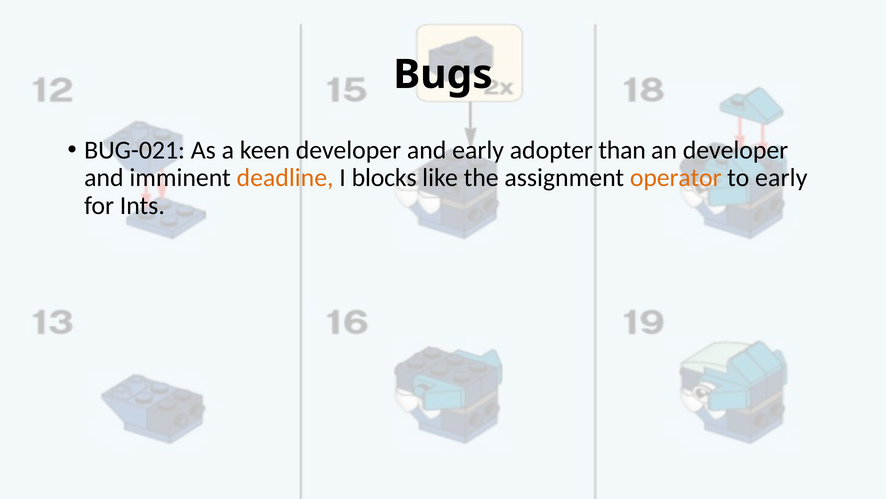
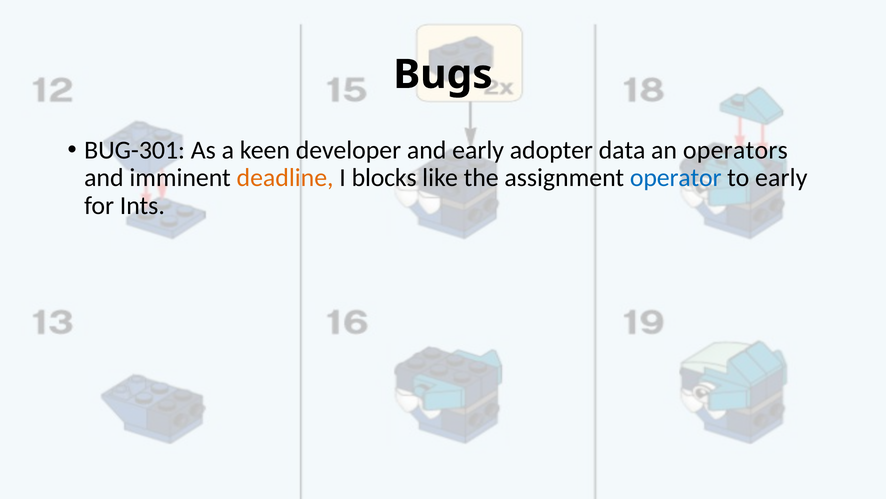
BUG-021: BUG-021 -> BUG-301
than: than -> data
an developer: developer -> operators
operator colour: orange -> blue
